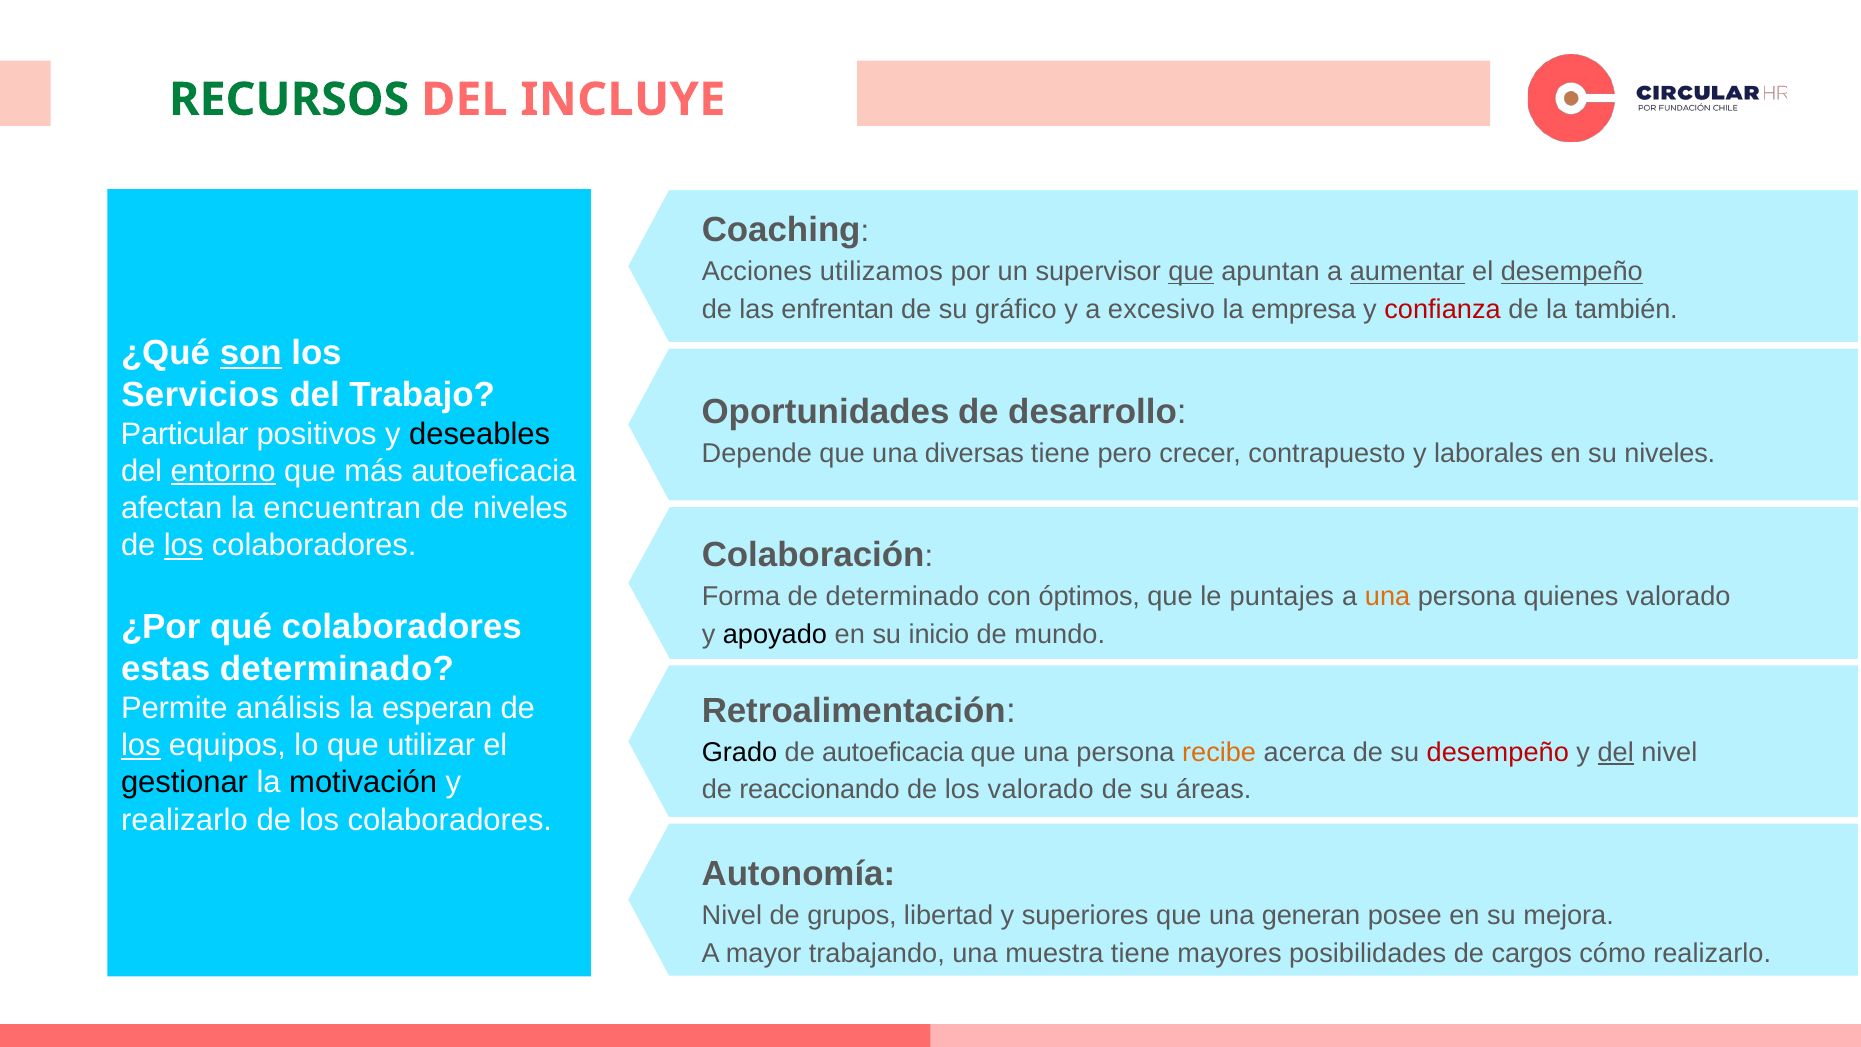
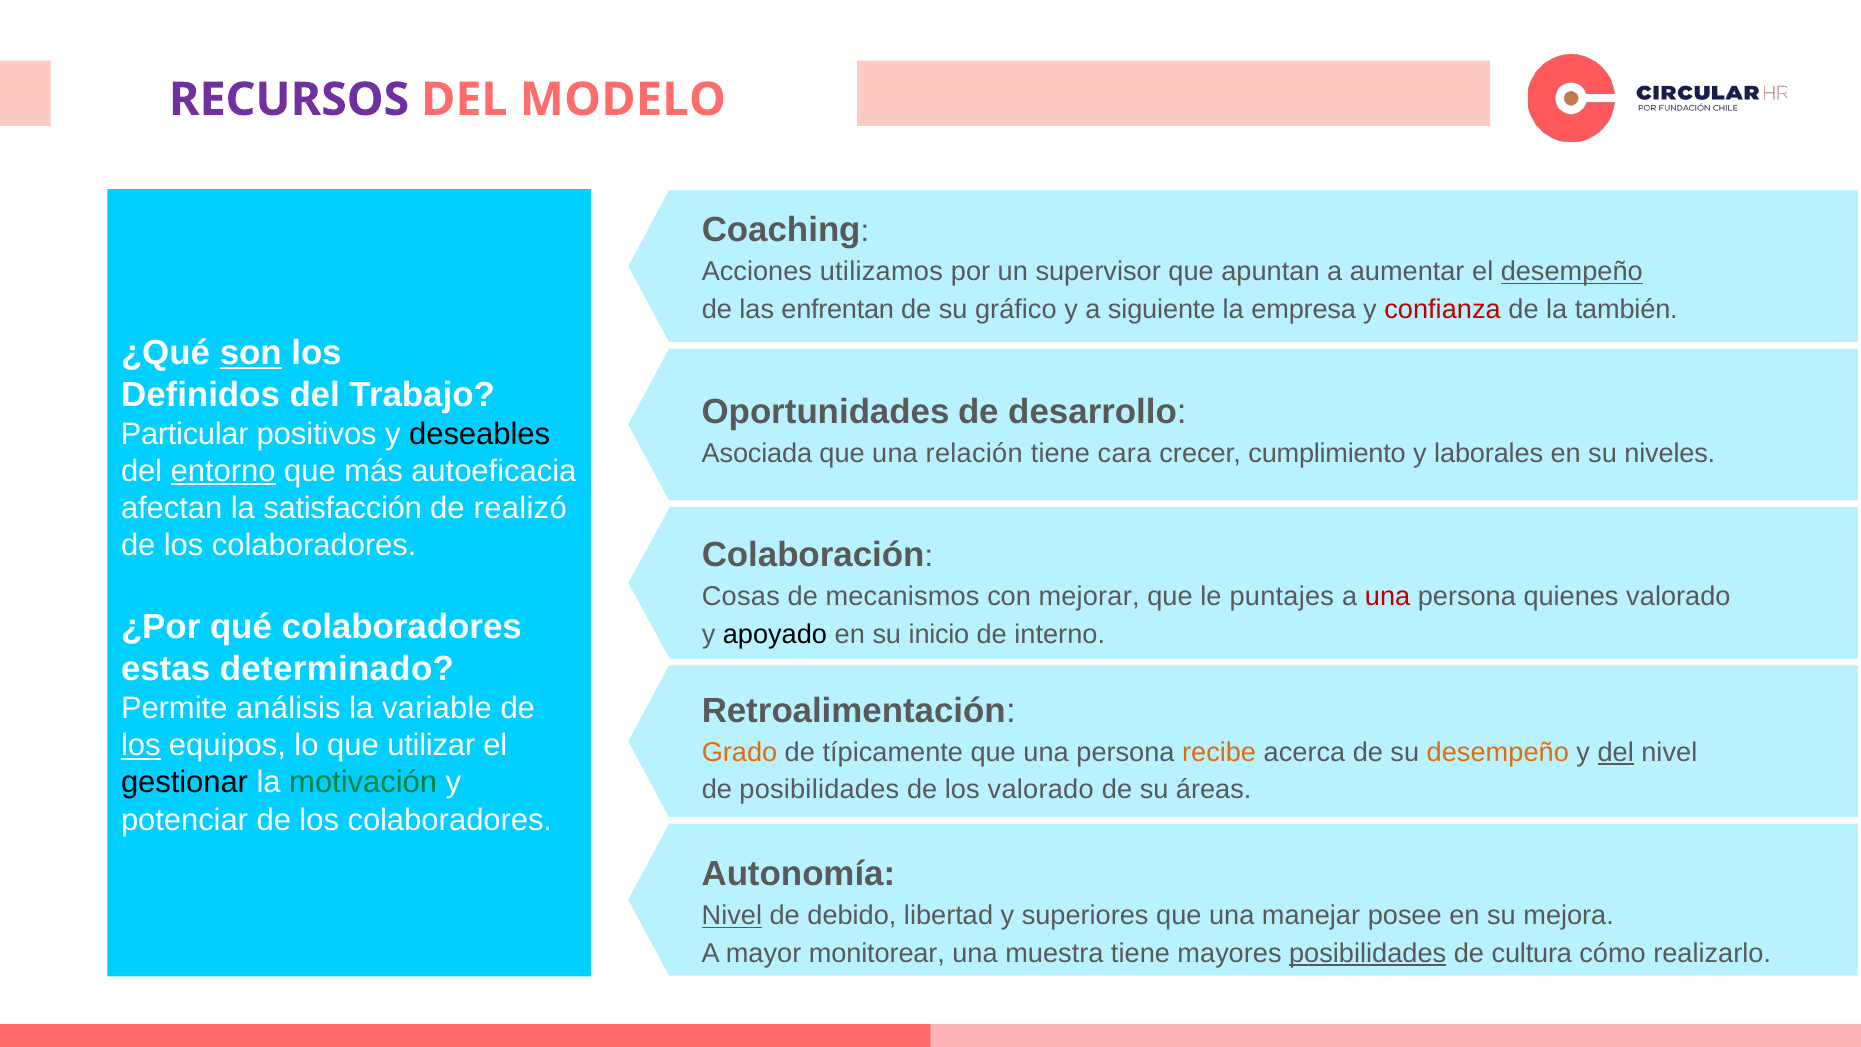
RECURSOS colour: green -> purple
INCLUYE: INCLUYE -> MODELO
que at (1191, 272) underline: present -> none
aumentar underline: present -> none
excesivo: excesivo -> siguiente
Servicios: Servicios -> Definidos
Depende: Depende -> Asociada
diversas: diversas -> relación
pero: pero -> cara
contrapuesto: contrapuesto -> cumplimiento
encuentran: encuentran -> satisfacción
de niveles: niveles -> realizó
los at (184, 545) underline: present -> none
Forma: Forma -> Cosas
de determinado: determinado -> mecanismos
óptimos: óptimos -> mejorar
una at (1388, 597) colour: orange -> red
mundo: mundo -> interno
esperan: esperan -> variable
Grado colour: black -> orange
de autoeficacia: autoeficacia -> típicamente
desempeño at (1498, 752) colour: red -> orange
motivación colour: black -> green
de reaccionando: reaccionando -> posibilidades
realizarlo at (184, 820): realizarlo -> potenciar
Nivel at (732, 916) underline: none -> present
grupos: grupos -> debido
generan: generan -> manejar
trabajando: trabajando -> monitorear
posibilidades at (1368, 953) underline: none -> present
cargos: cargos -> cultura
